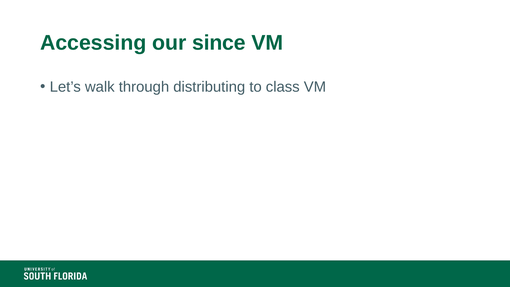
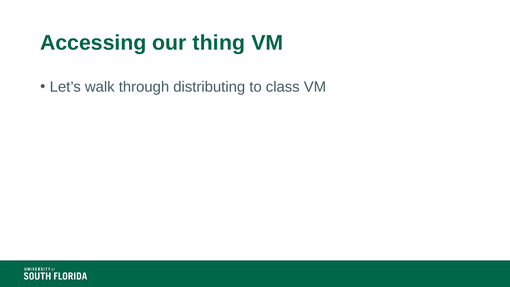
since: since -> thing
